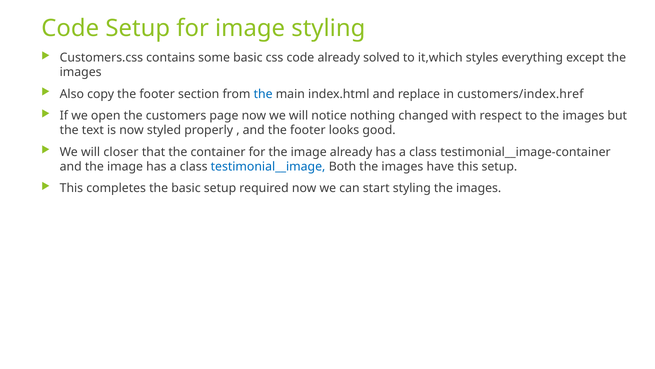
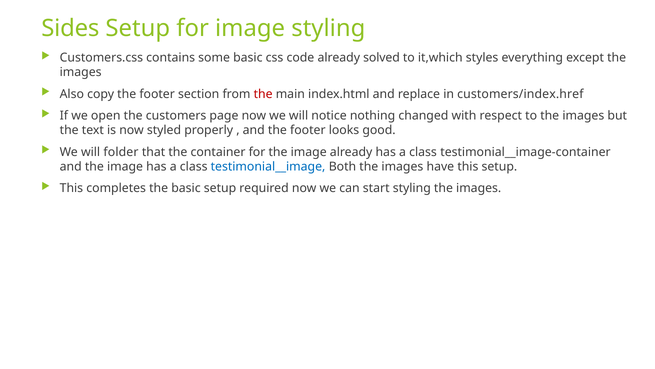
Code at (70, 28): Code -> Sides
the at (263, 94) colour: blue -> red
closer: closer -> folder
